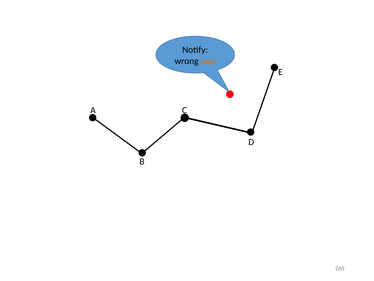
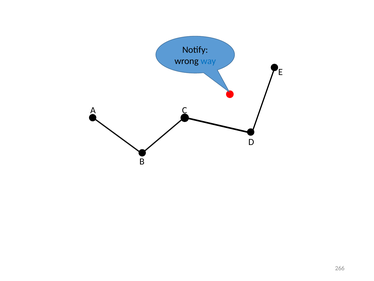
way colour: orange -> blue
